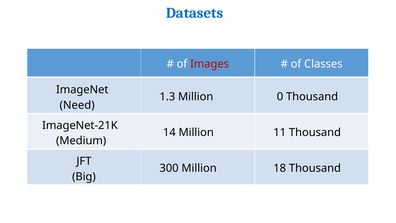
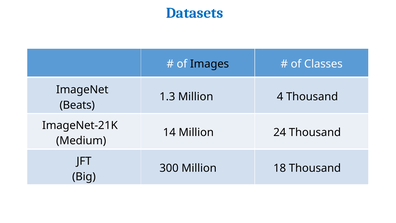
Images colour: red -> black
0: 0 -> 4
Need: Need -> Beats
11: 11 -> 24
